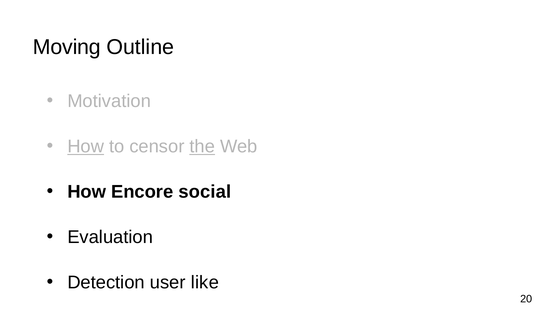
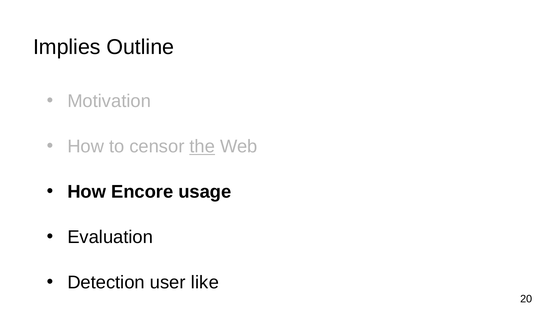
Moving: Moving -> Implies
How at (86, 146) underline: present -> none
social: social -> usage
